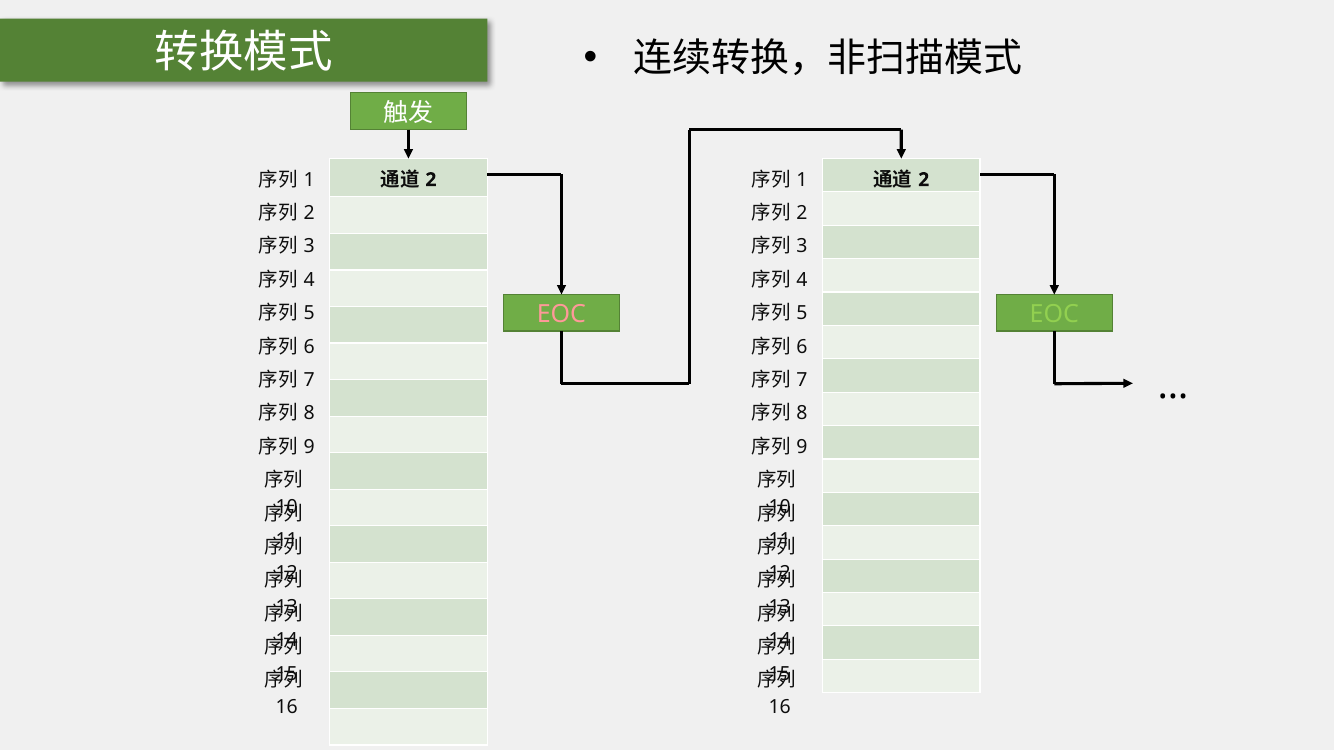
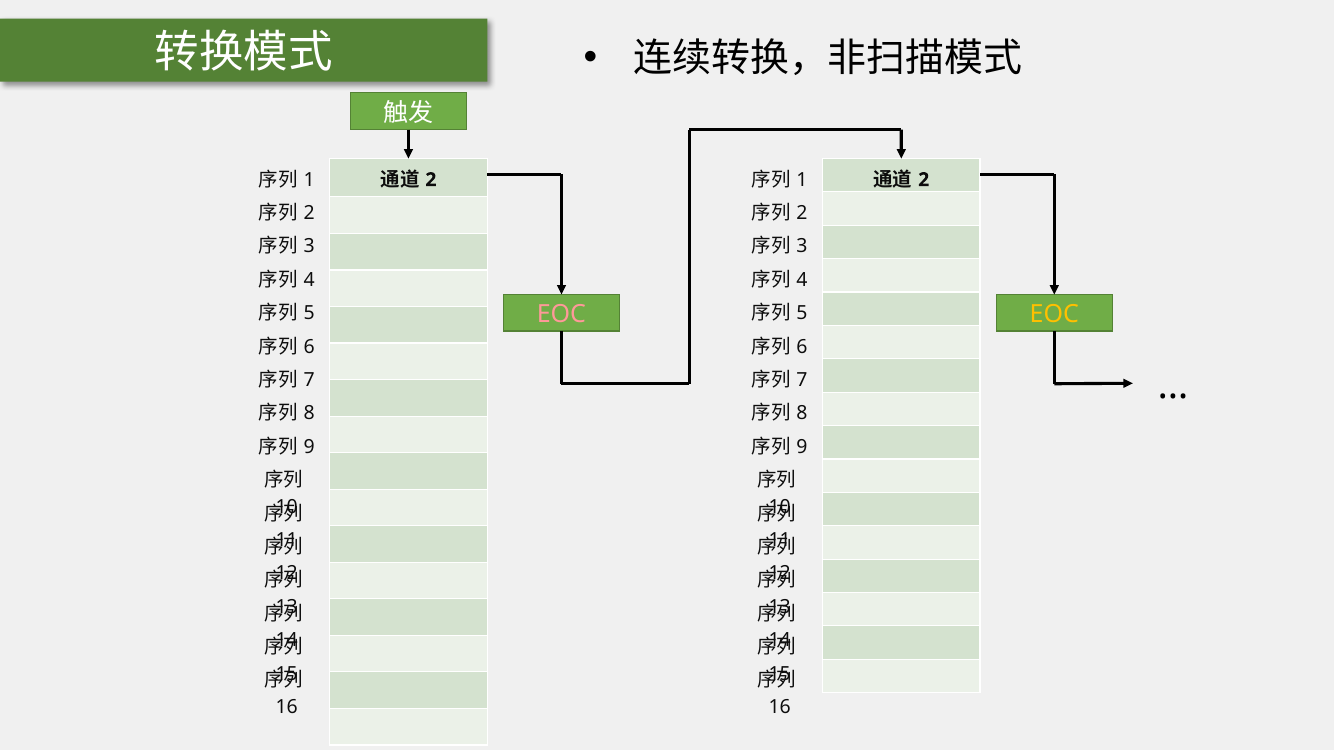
EOC at (1054, 315) colour: light green -> yellow
